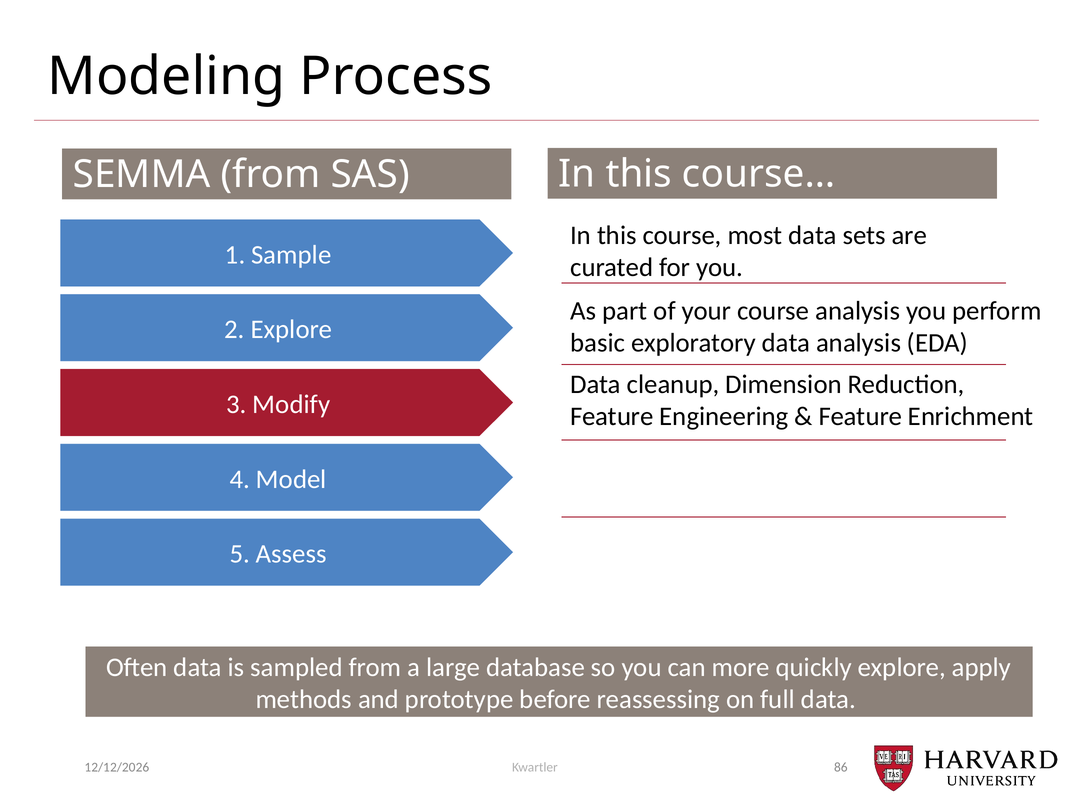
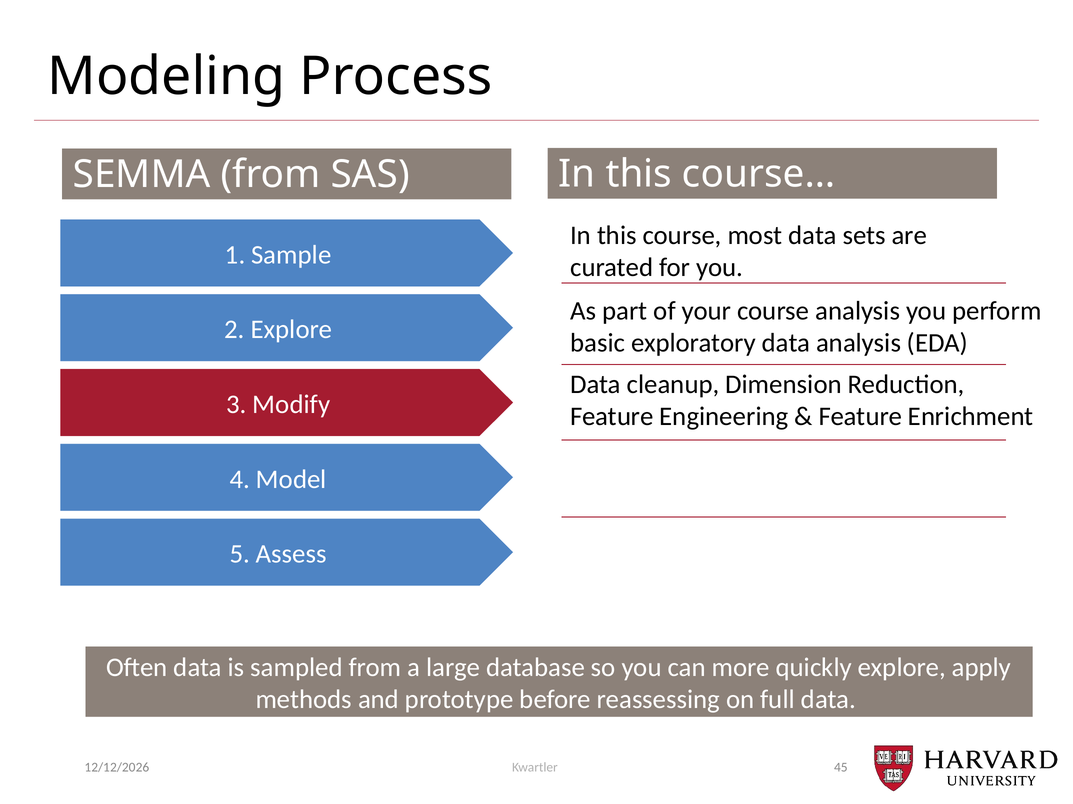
86: 86 -> 45
